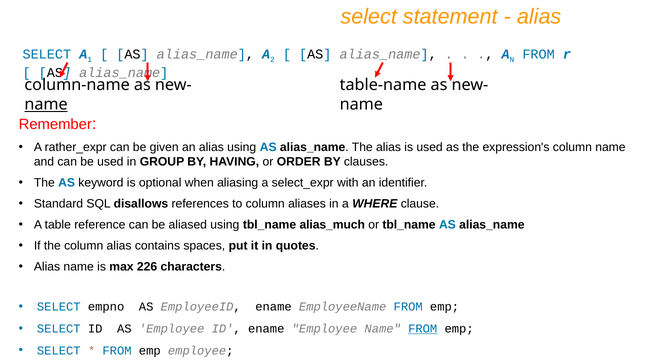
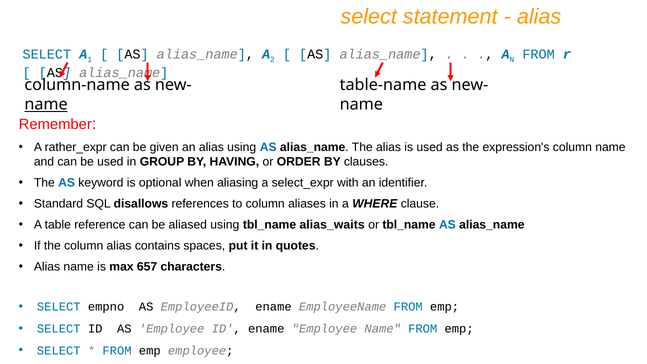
alias_much: alias_much -> alias_waits
226: 226 -> 657
FROM at (423, 329) underline: present -> none
